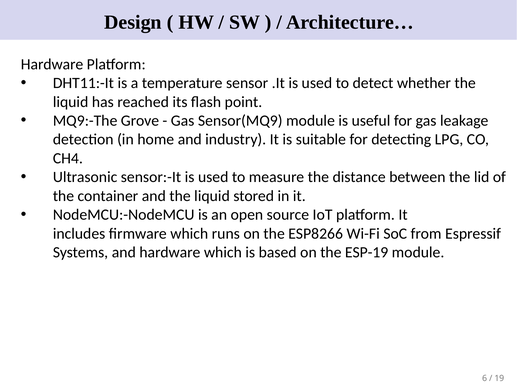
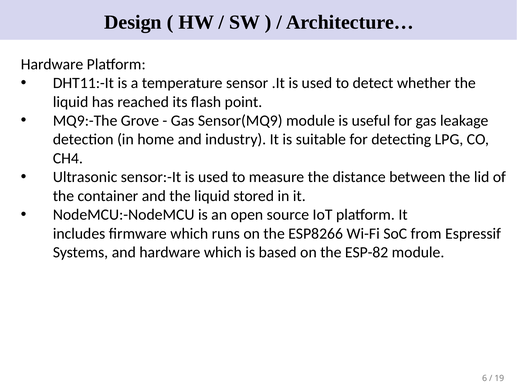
ESP-19: ESP-19 -> ESP-82
